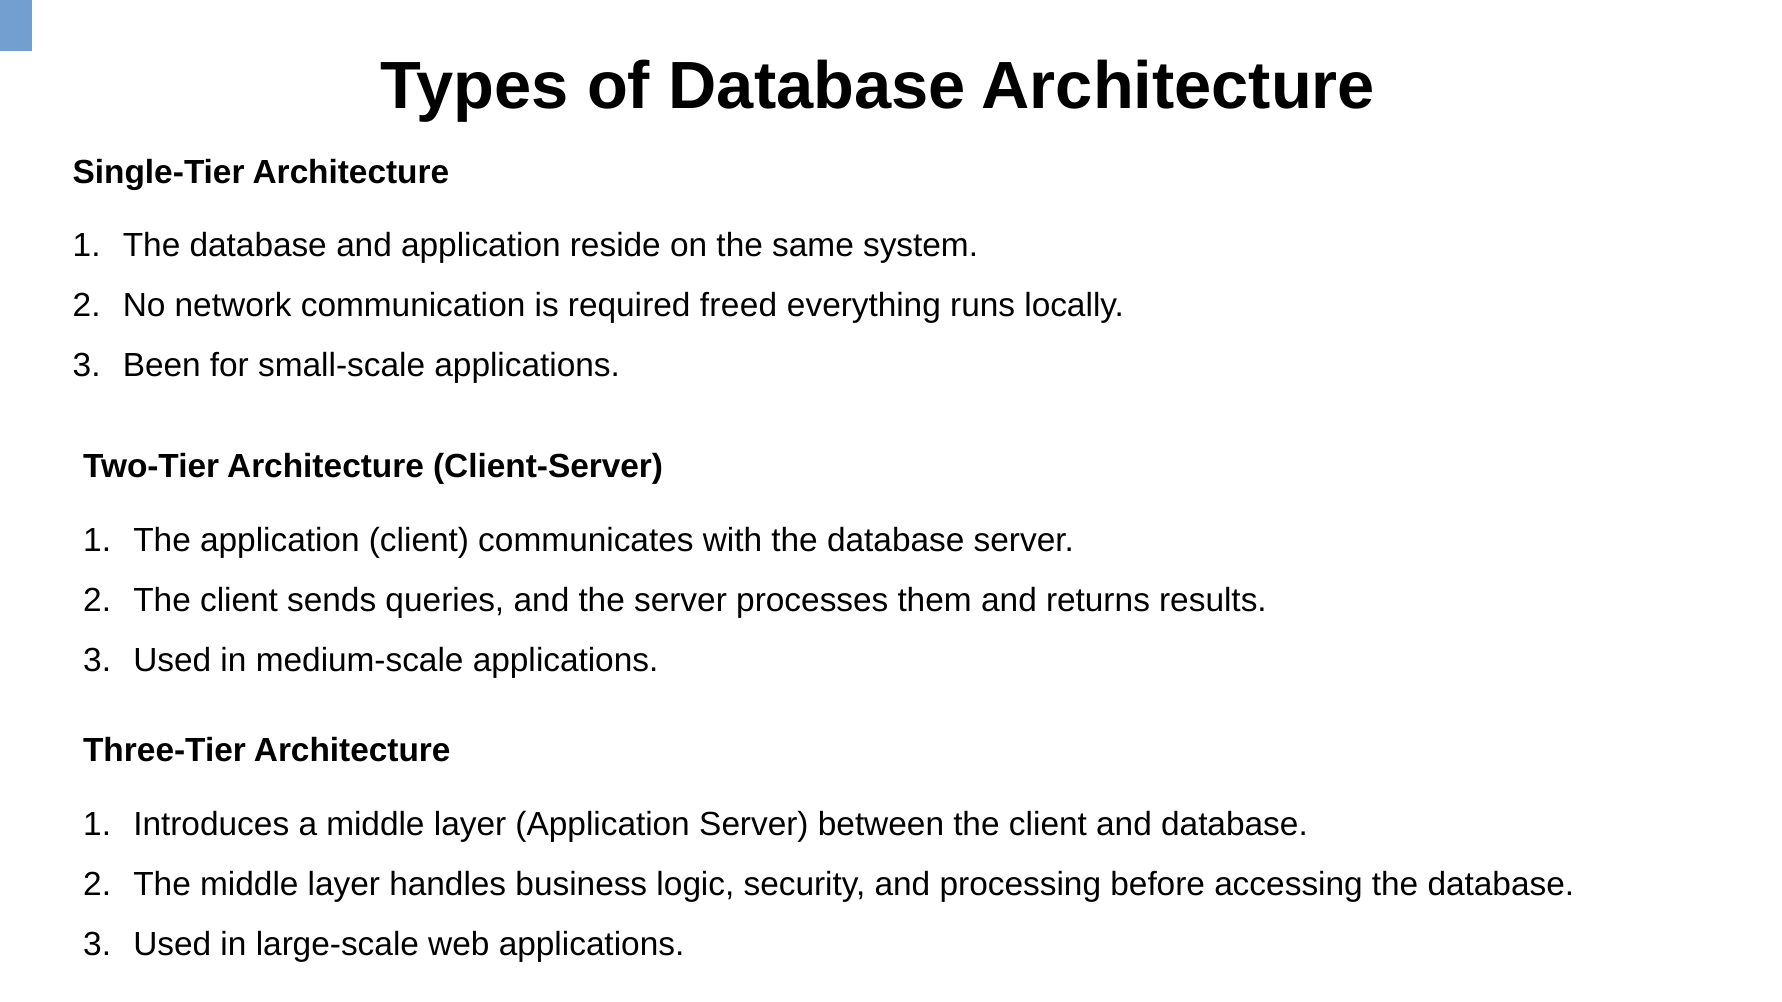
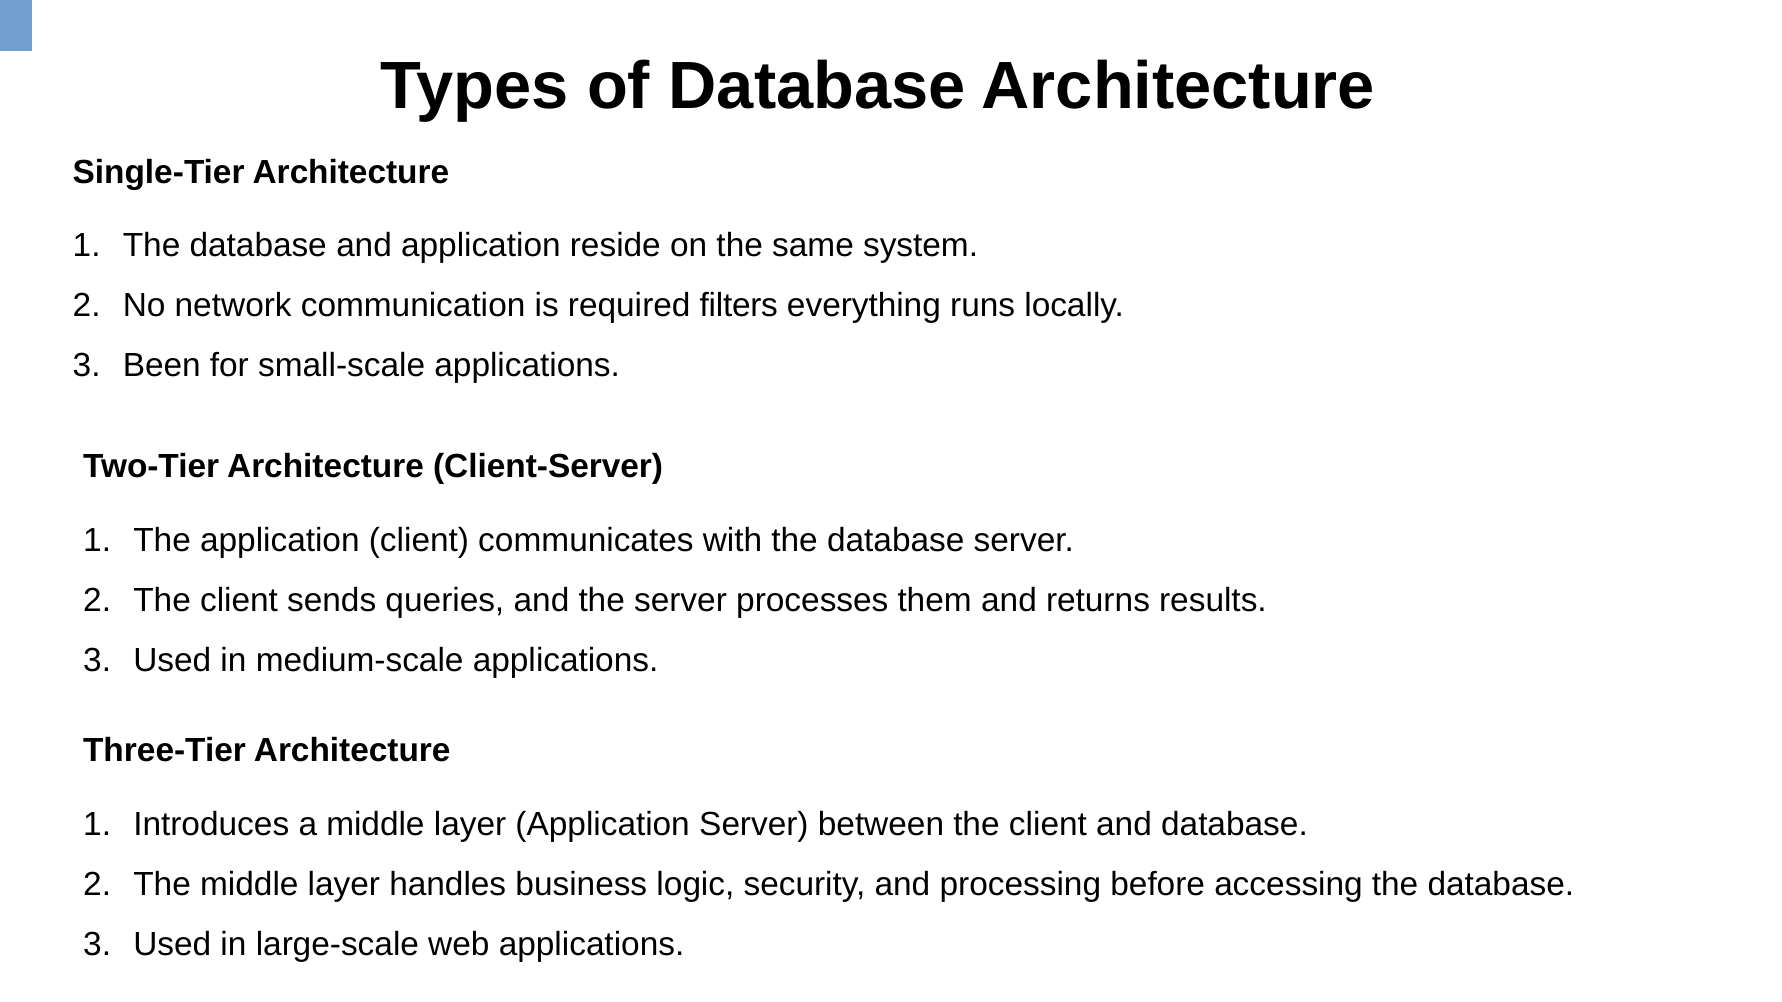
freed: freed -> filters
